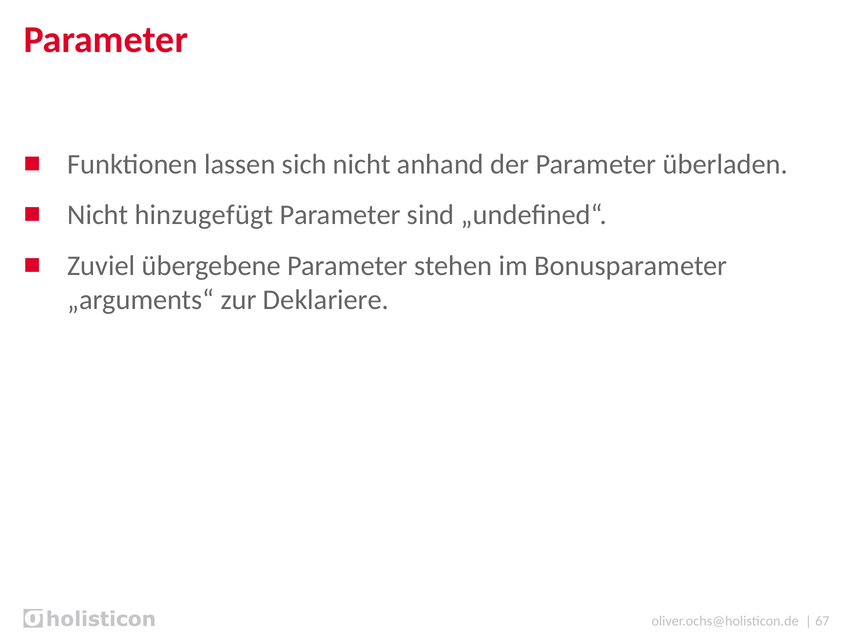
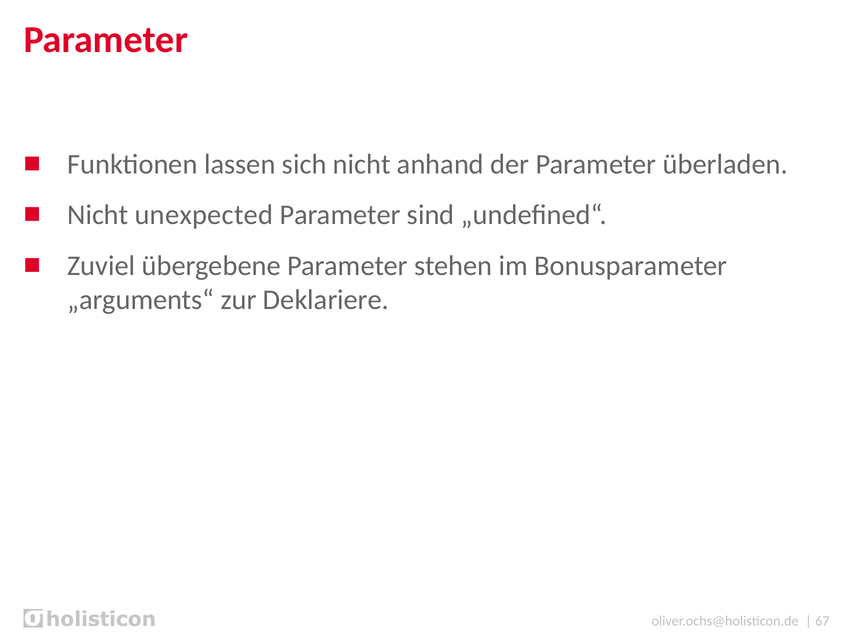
hinzugefügt: hinzugefügt -> unexpected
